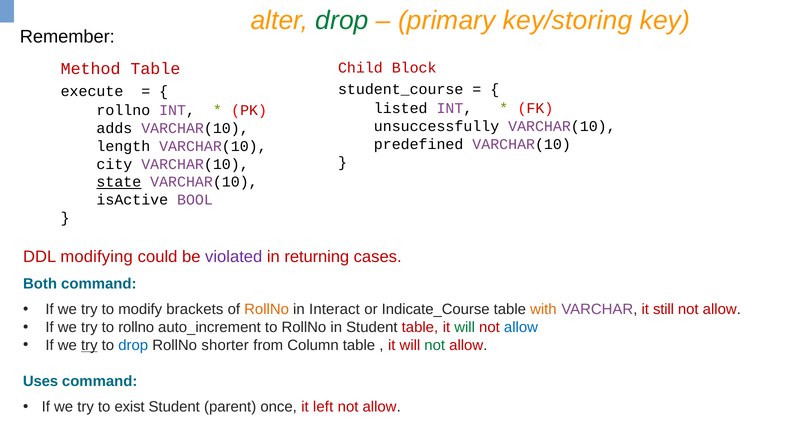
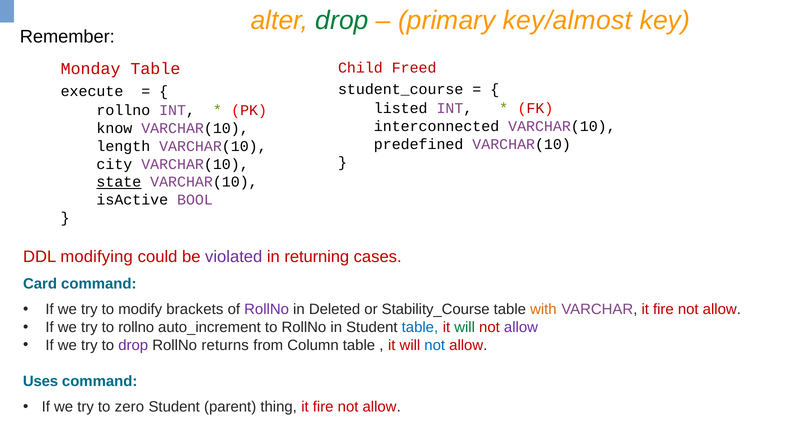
key/storing: key/storing -> key/almost
Block: Block -> Freed
Method: Method -> Monday
unsuccessfully: unsuccessfully -> interconnected
adds: adds -> know
Both: Both -> Card
RollNo at (267, 309) colour: orange -> purple
Interact: Interact -> Deleted
Indicate_Course: Indicate_Course -> Stability_Course
VARCHAR it still: still -> fire
table at (420, 327) colour: red -> blue
allow at (521, 327) colour: blue -> purple
try at (89, 345) underline: present -> none
drop at (133, 345) colour: blue -> purple
shorter: shorter -> returns
not at (435, 345) colour: green -> blue
exist: exist -> zero
once: once -> thing
left at (323, 407): left -> fire
